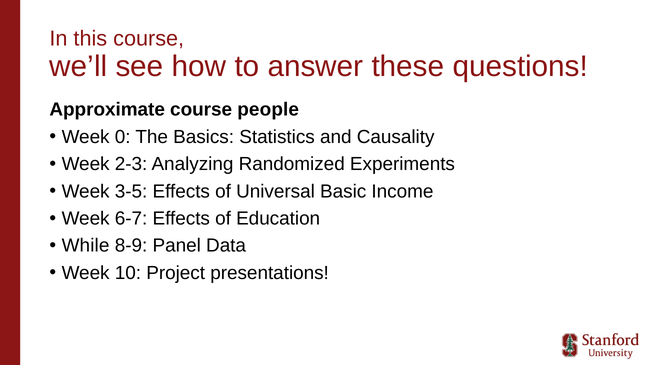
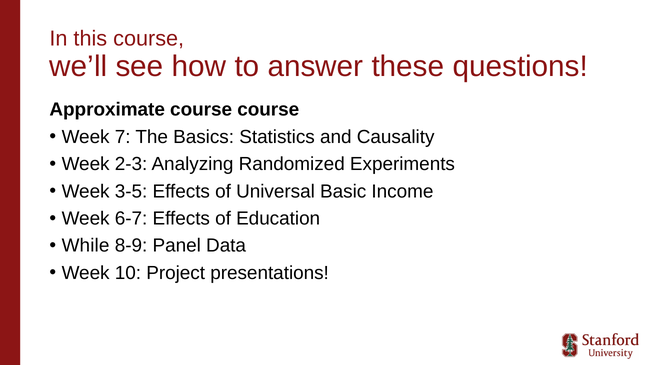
course people: people -> course
0: 0 -> 7
